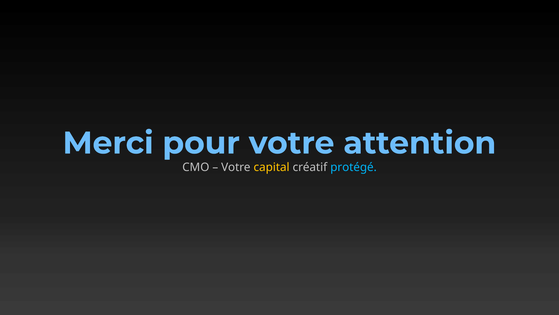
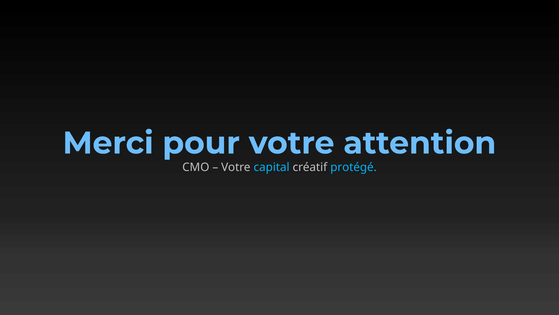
capital colour: yellow -> light blue
